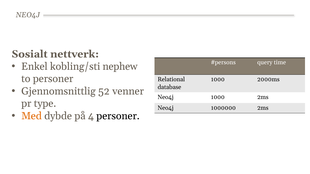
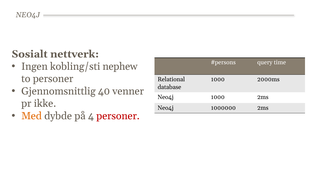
Enkel: Enkel -> Ingen
52: 52 -> 40
type: type -> ikke
personer at (118, 116) colour: black -> red
